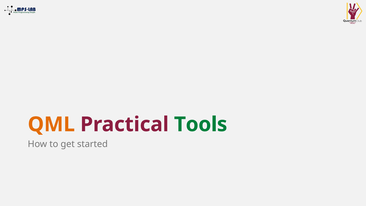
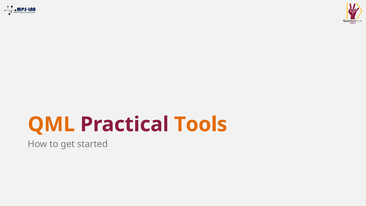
Tools colour: green -> orange
